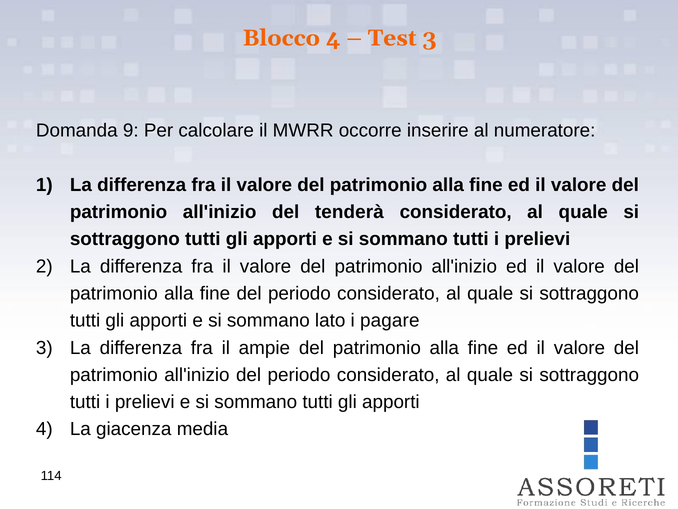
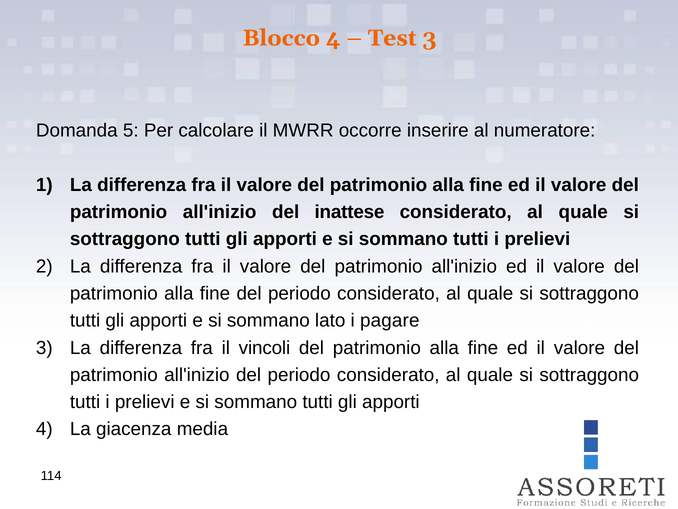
9: 9 -> 5
tenderà: tenderà -> inattese
ampie: ampie -> vincoli
